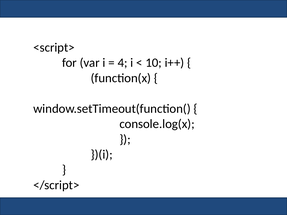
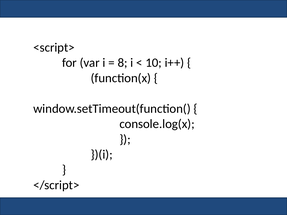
4: 4 -> 8
